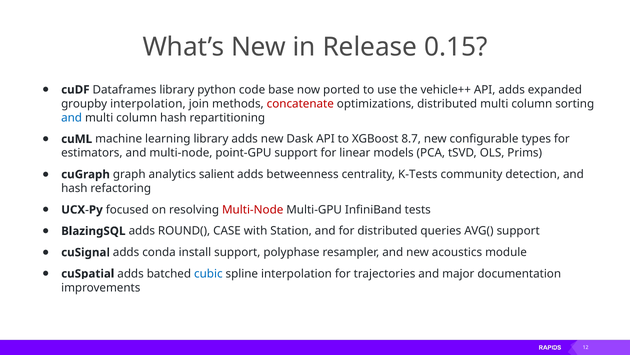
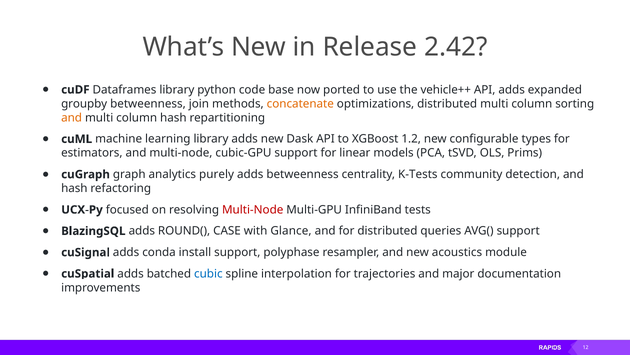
0.15: 0.15 -> 2.42
groupby interpolation: interpolation -> betweenness
concatenate colour: red -> orange
and at (72, 118) colour: blue -> orange
8.7: 8.7 -> 1.2
point-GPU: point-GPU -> cubic-GPU
salient: salient -> purely
Station: Station -> Glance
